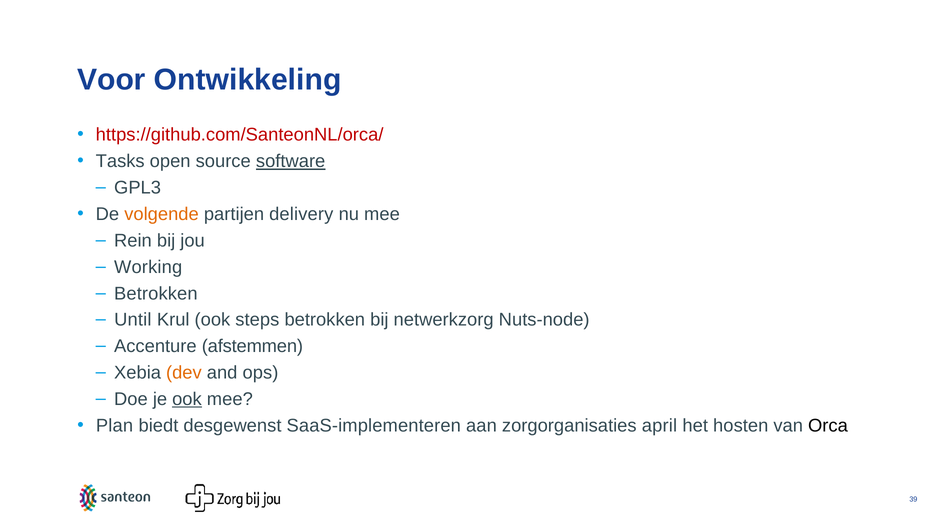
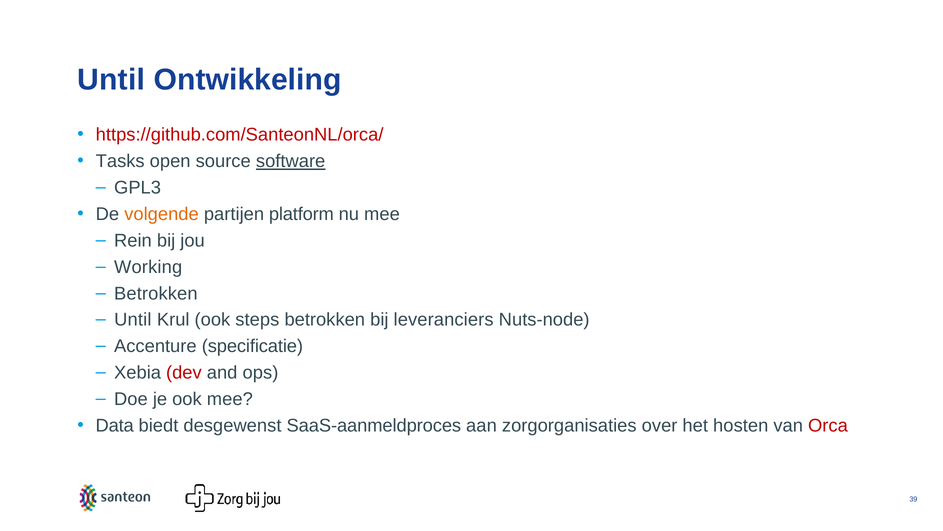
Voor at (111, 80): Voor -> Until
delivery: delivery -> platform
netwerkzorg: netwerkzorg -> leveranciers
afstemmen: afstemmen -> specificatie
dev colour: orange -> red
ook at (187, 399) underline: present -> none
Plan: Plan -> Data
SaaS-implementeren: SaaS-implementeren -> SaaS-aanmeldproces
april: april -> over
Orca colour: black -> red
